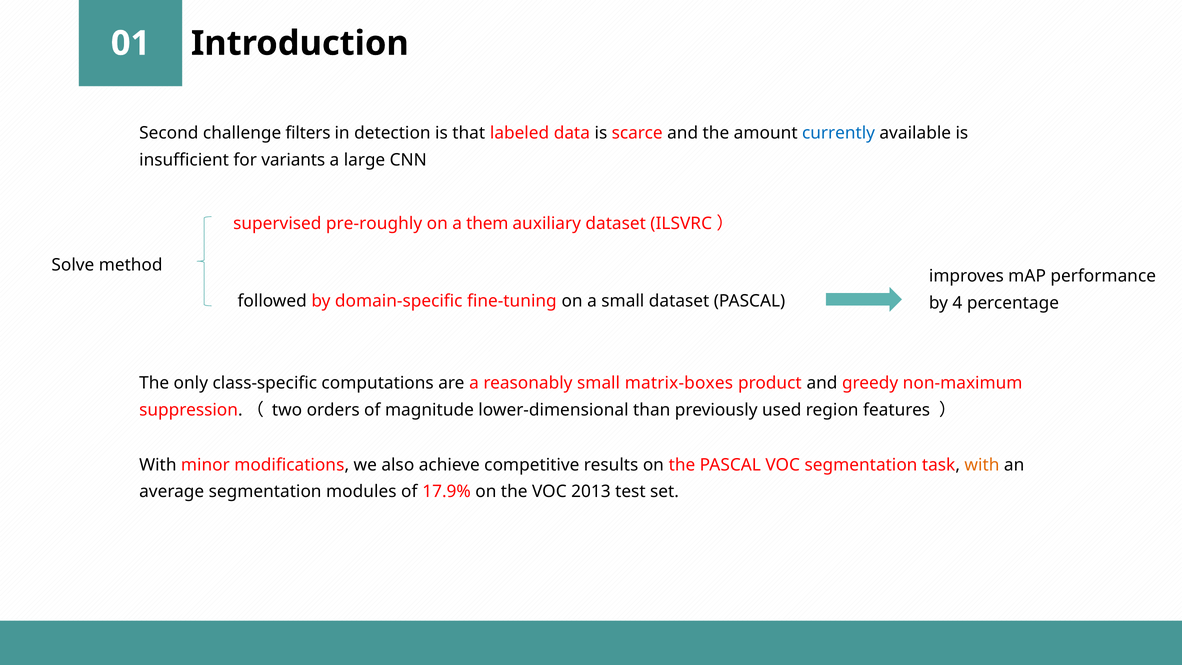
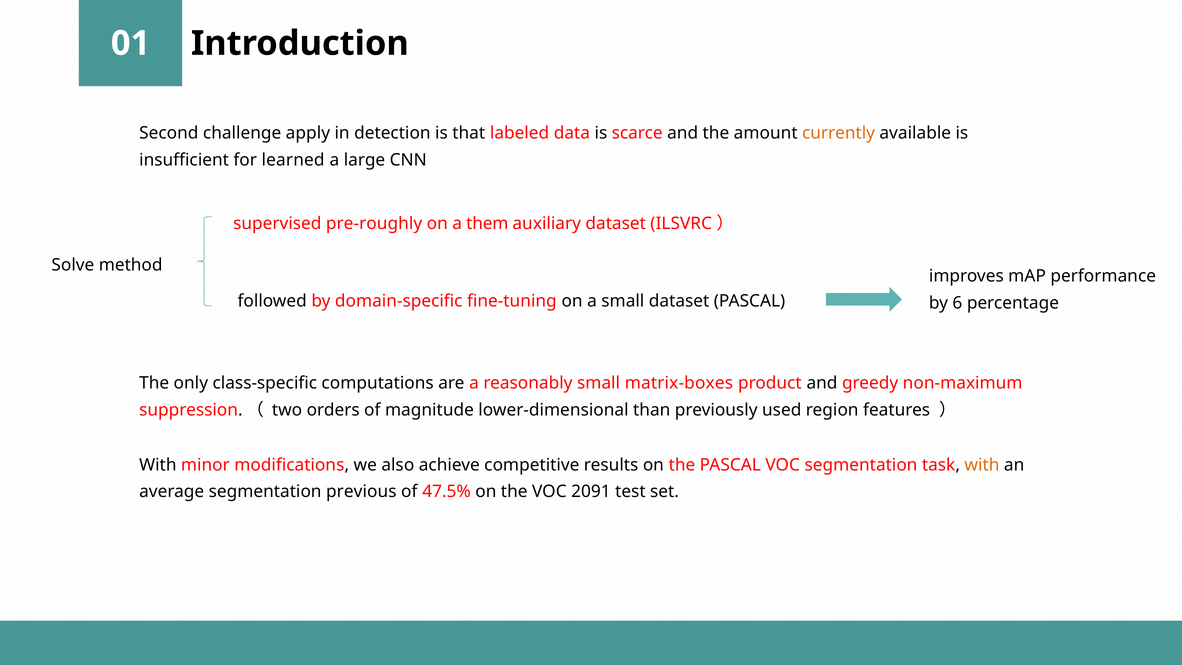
filters: filters -> apply
currently colour: blue -> orange
variants: variants -> learned
4: 4 -> 6
modules: modules -> previous
17.9%: 17.9% -> 47.5%
2013: 2013 -> 2091
